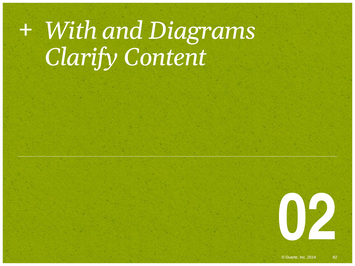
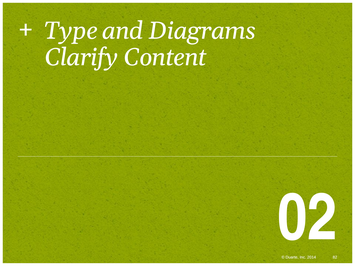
With: With -> Type
